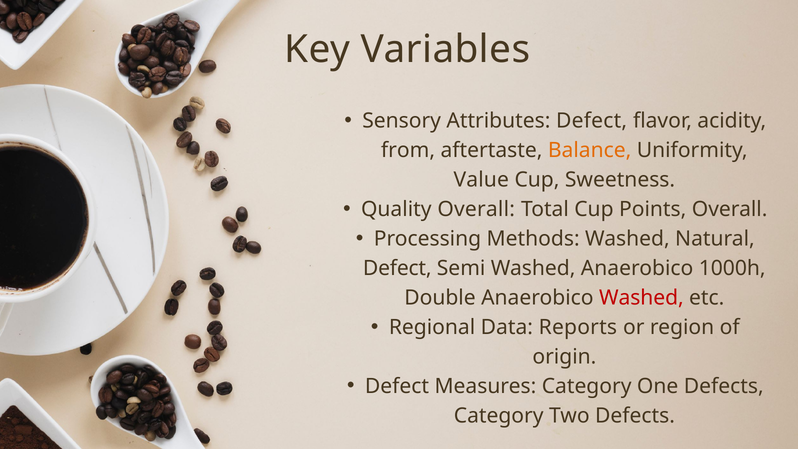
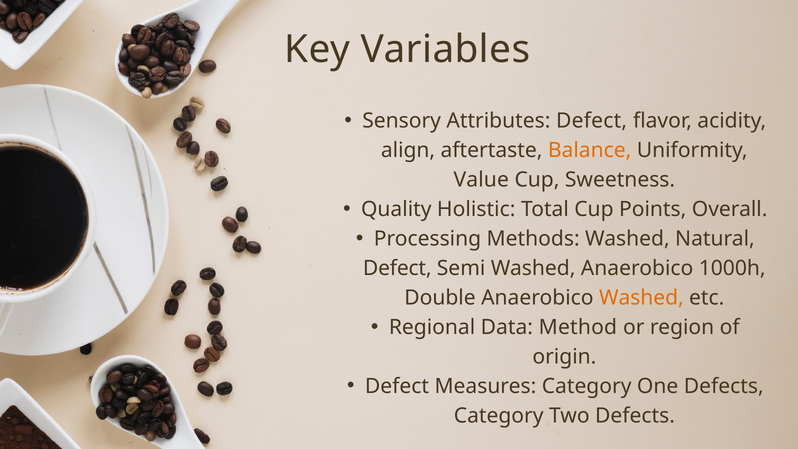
from: from -> align
Quality Overall: Overall -> Holistic
Washed at (641, 298) colour: red -> orange
Reports: Reports -> Method
